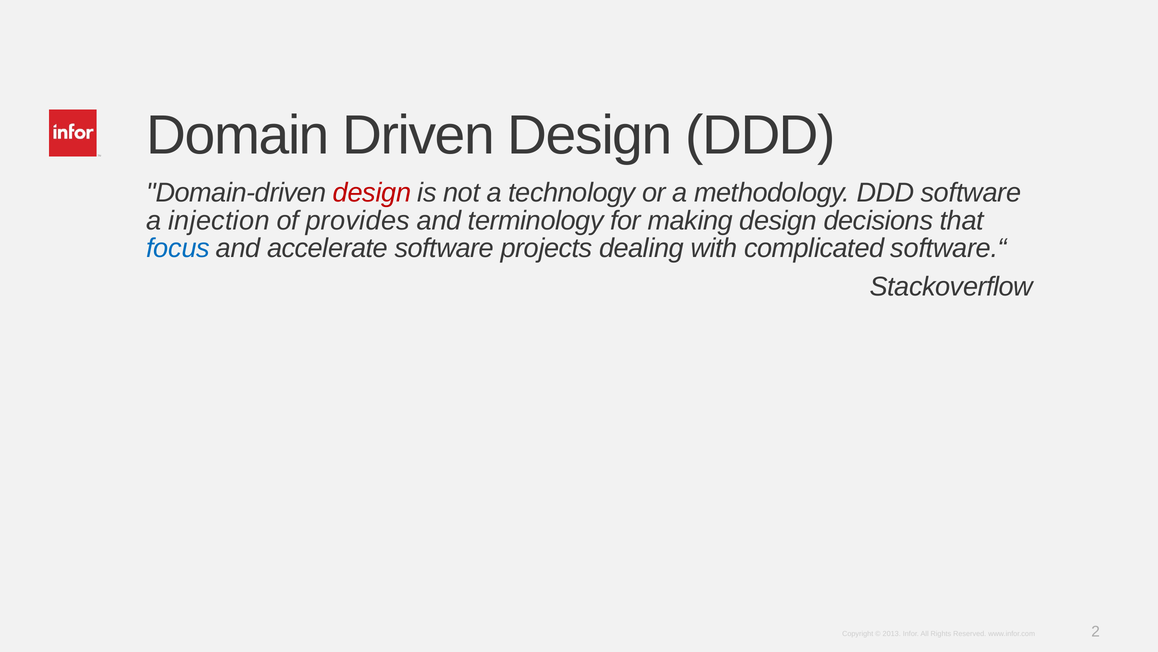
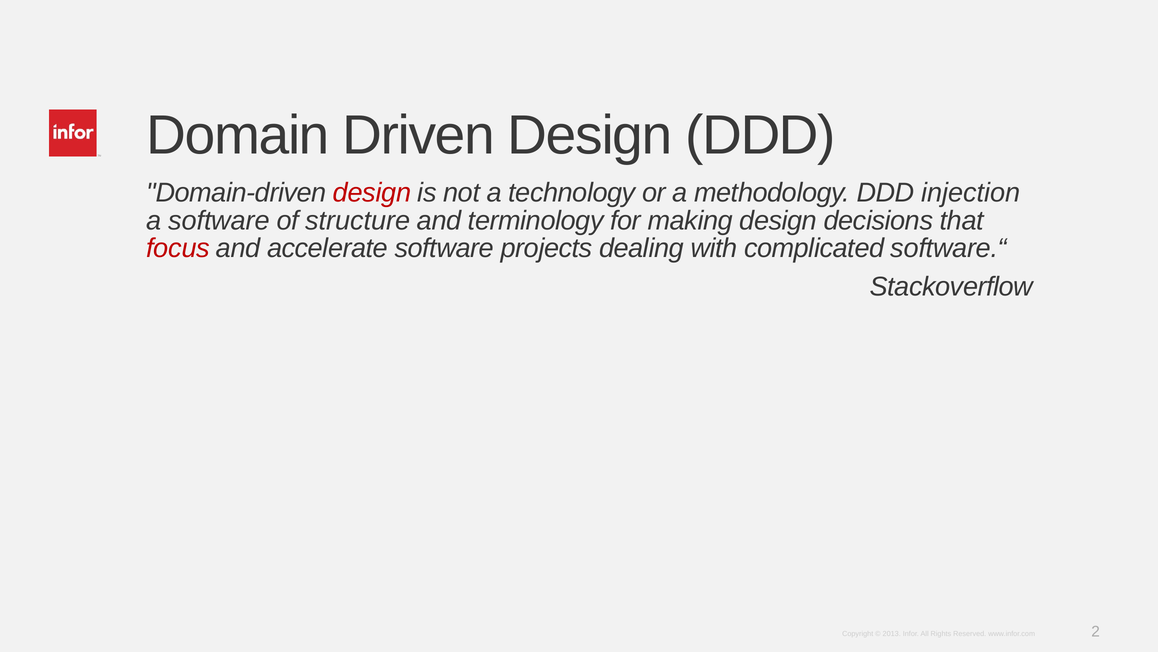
DDD software: software -> injection
a injection: injection -> software
provides: provides -> structure
focus colour: blue -> red
